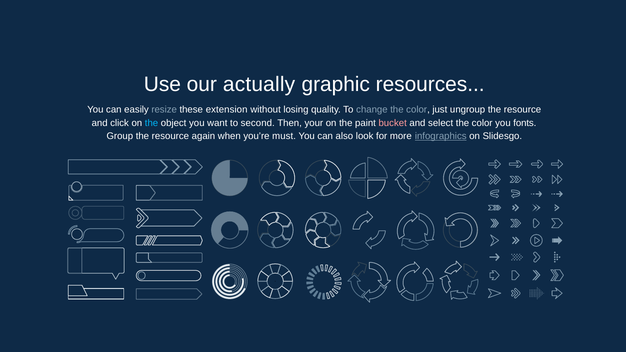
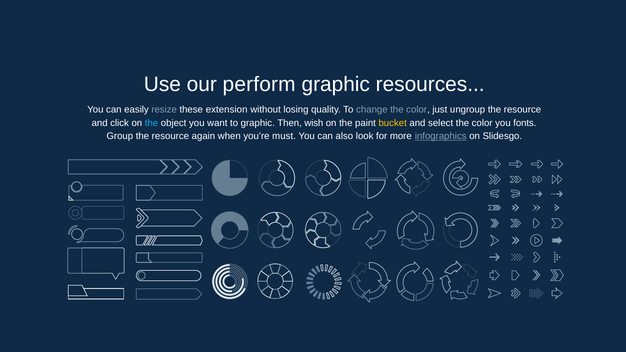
actually: actually -> perform
to second: second -> graphic
your: your -> wish
bucket colour: pink -> yellow
